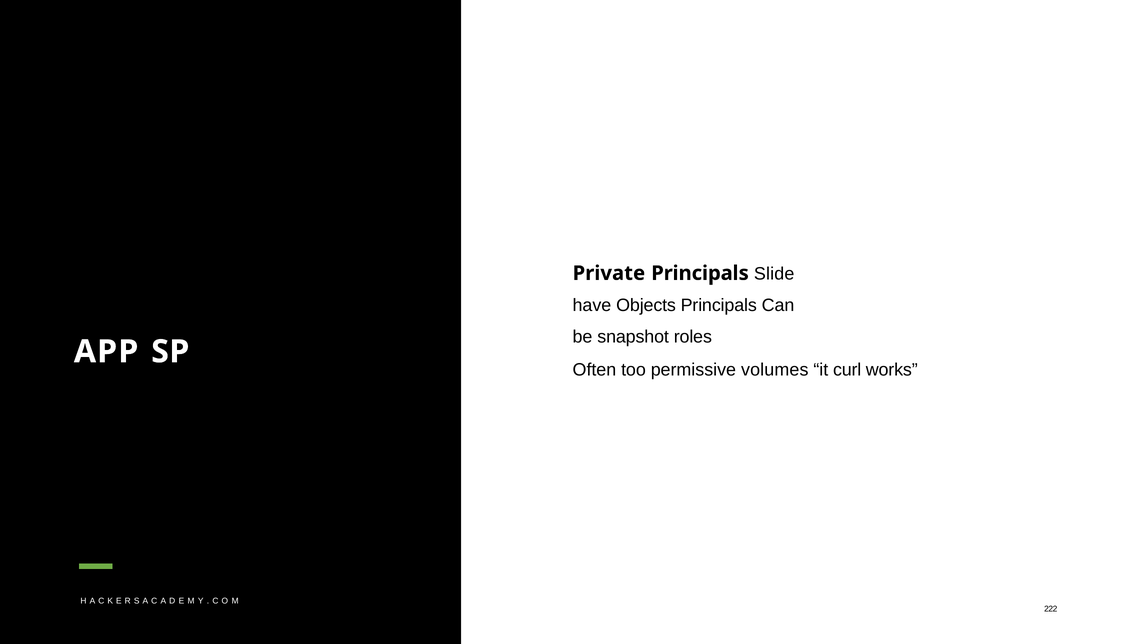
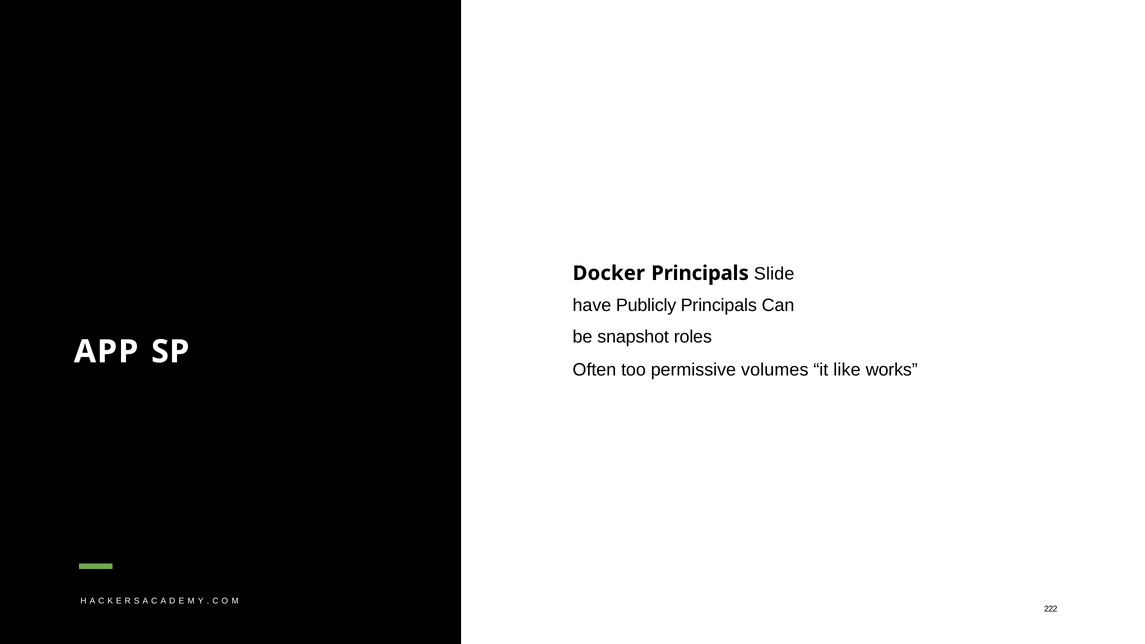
Private: Private -> Docker
Objects: Objects -> Publicly
curl: curl -> like
